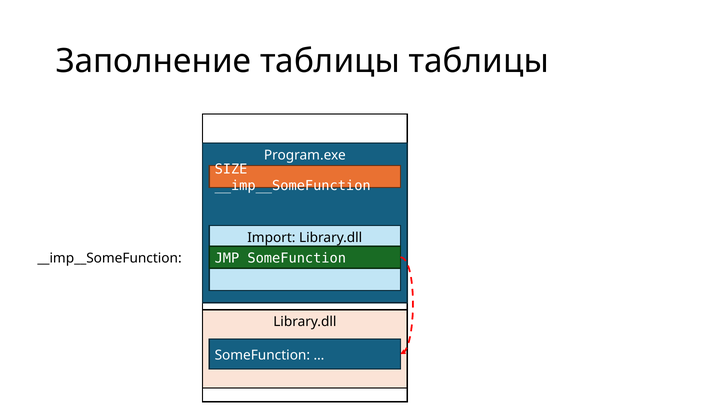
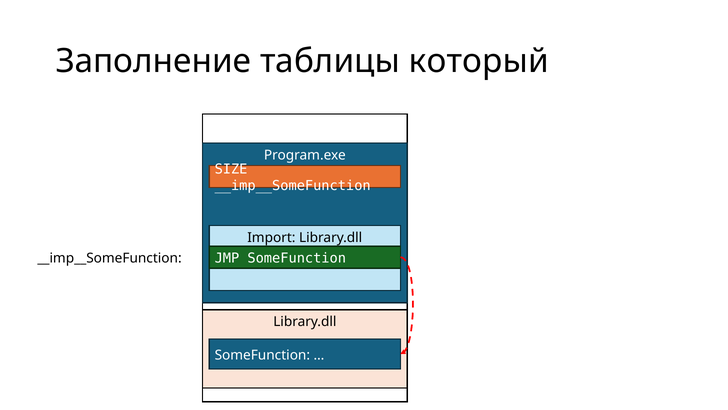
таблицы таблицы: таблицы -> который
